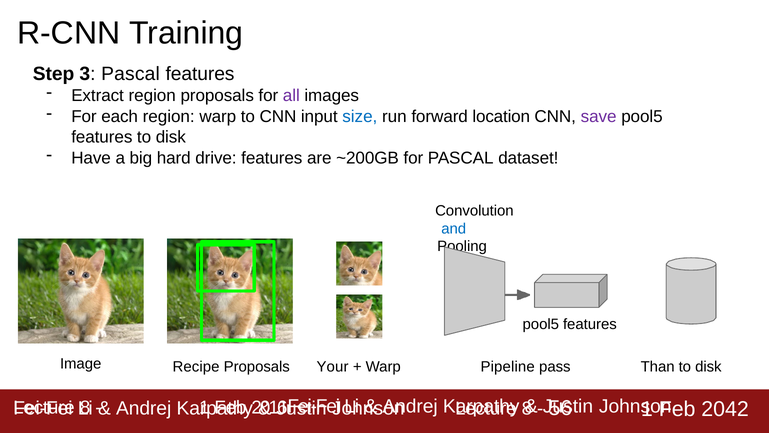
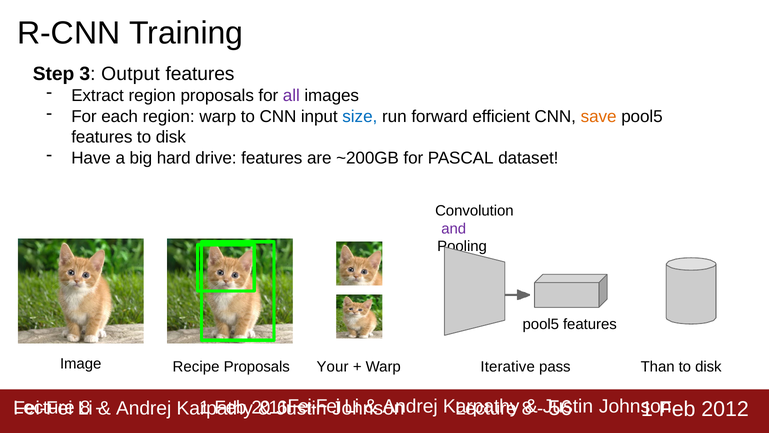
3 Pascal: Pascal -> Output
location: location -> efficient
save colour: purple -> orange
and colour: blue -> purple
Pipeline: Pipeline -> Iterative
2042: 2042 -> 2012
